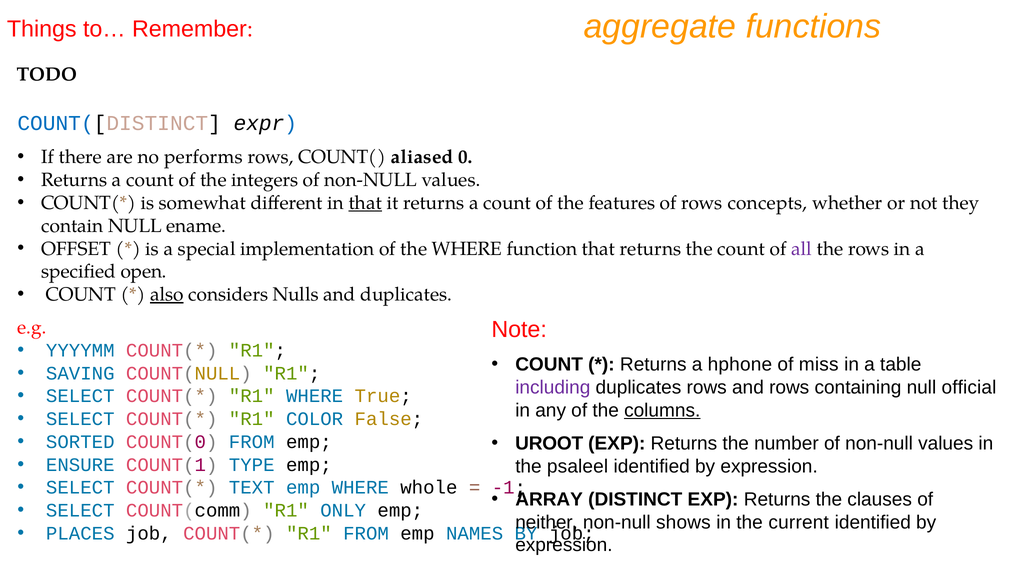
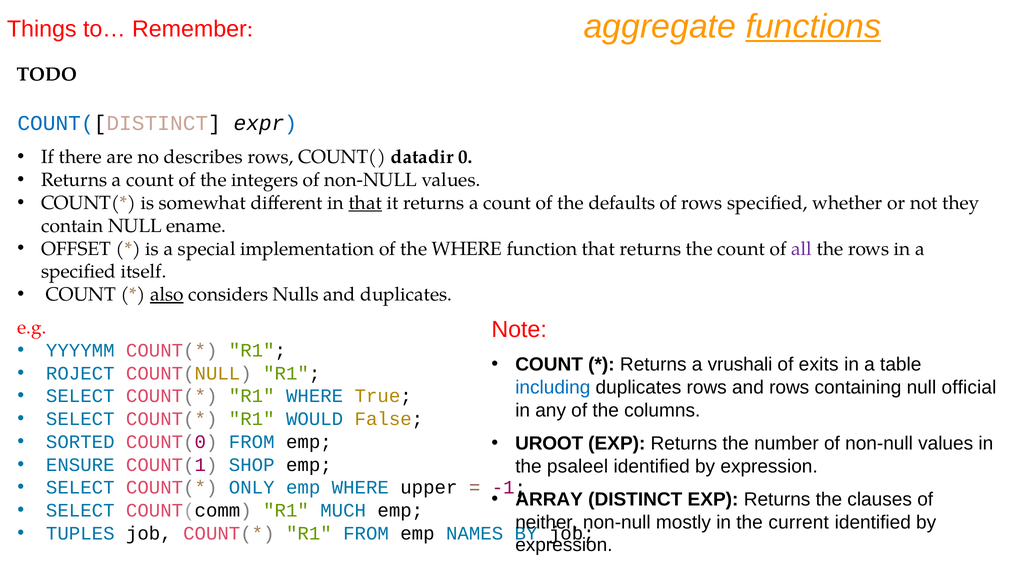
functions underline: none -> present
performs: performs -> describes
aliased: aliased -> datadir
features: features -> defaults
rows concepts: concepts -> specified
open: open -> itself
hphone: hphone -> vrushali
miss: miss -> exits
SAVING: SAVING -> ROJECT
including colour: purple -> blue
columns underline: present -> none
COLOR: COLOR -> WOULD
TYPE: TYPE -> SHOP
TEXT: TEXT -> ONLY
whole: whole -> upper
ONLY: ONLY -> MUCH
shows: shows -> mostly
PLACES: PLACES -> TUPLES
